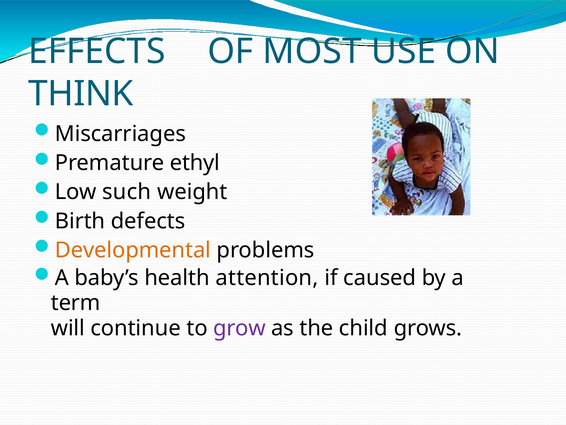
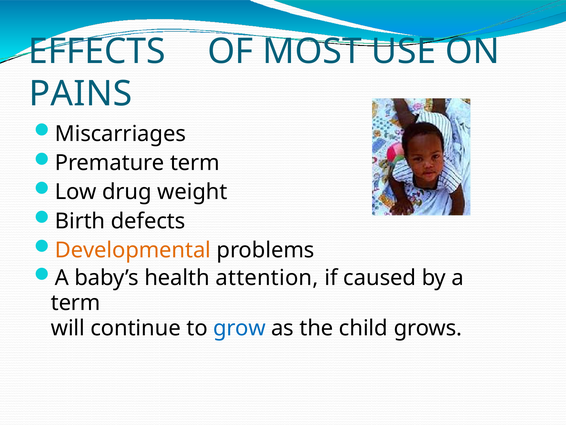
THINK: THINK -> PAINS
Premature ethyl: ethyl -> term
such: such -> drug
grow colour: purple -> blue
